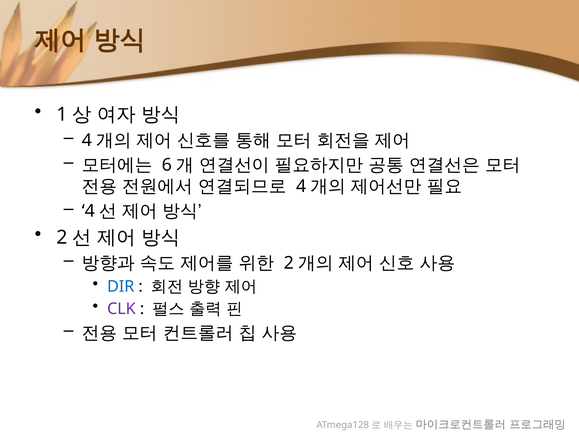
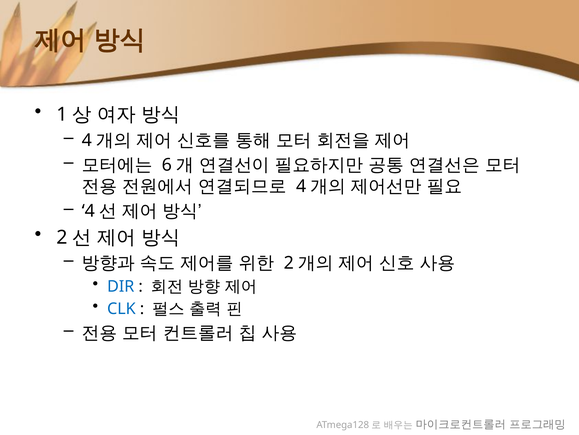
CLK colour: purple -> blue
